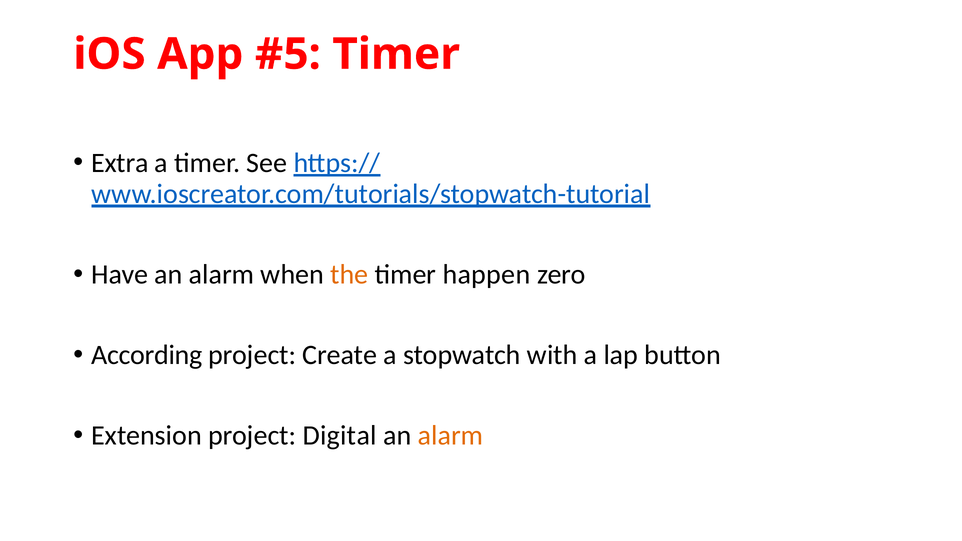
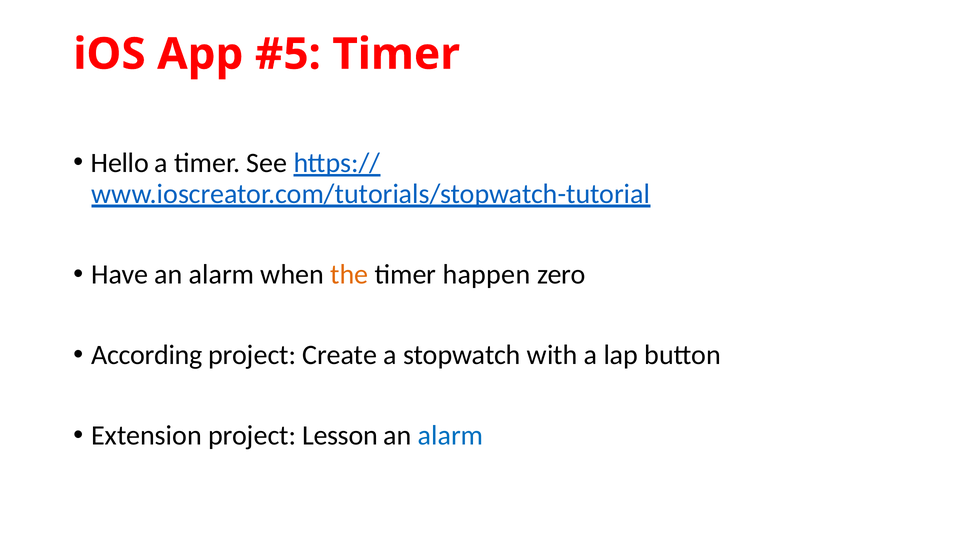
Extra: Extra -> Hello
Digital: Digital -> Lesson
alarm at (450, 436) colour: orange -> blue
